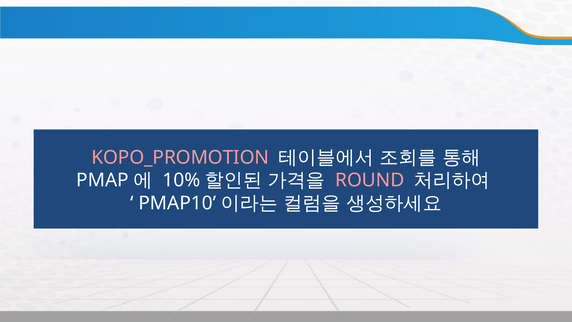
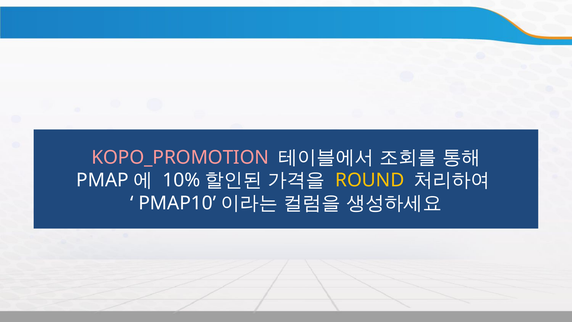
ROUND colour: pink -> yellow
